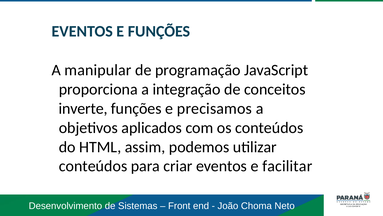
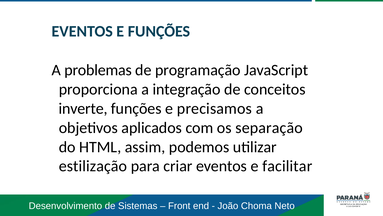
manipular: manipular -> problemas
os conteúdos: conteúdos -> separação
conteúdos at (93, 166): conteúdos -> estilização
